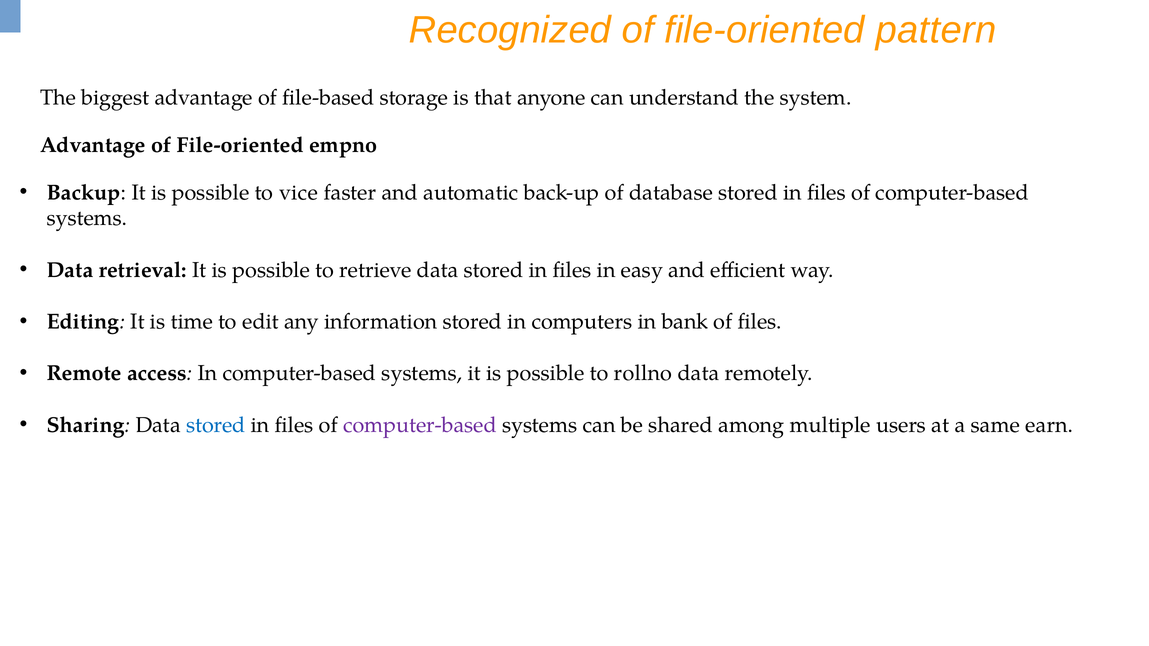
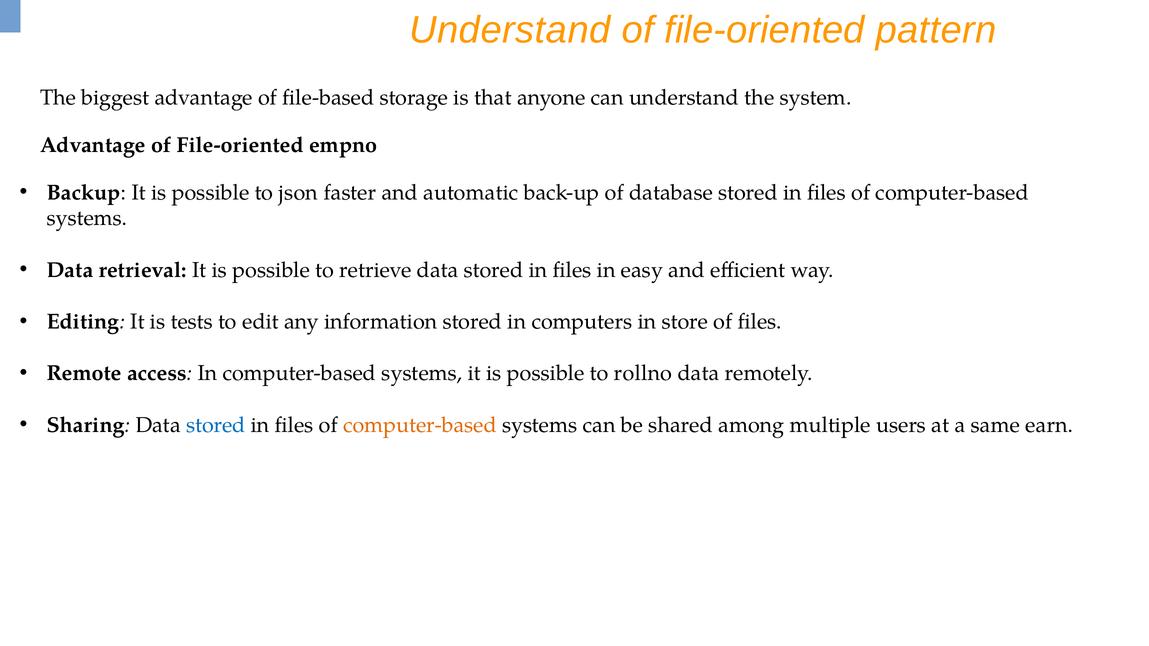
Recognized at (510, 30): Recognized -> Understand
vice: vice -> json
time: time -> tests
bank: bank -> store
computer-based at (420, 425) colour: purple -> orange
